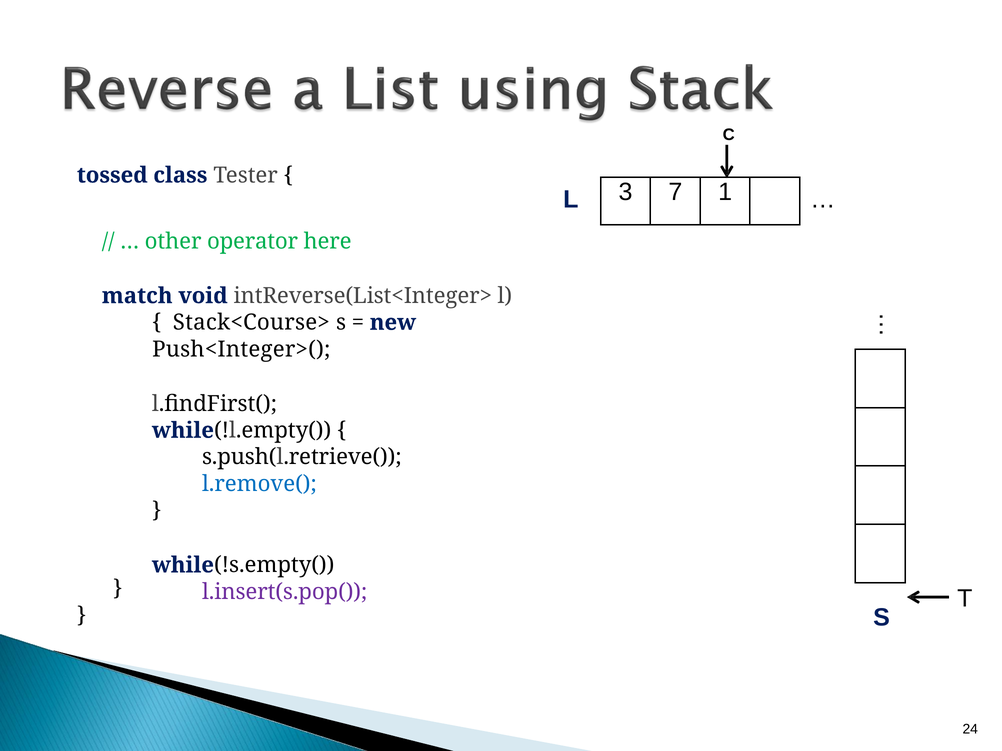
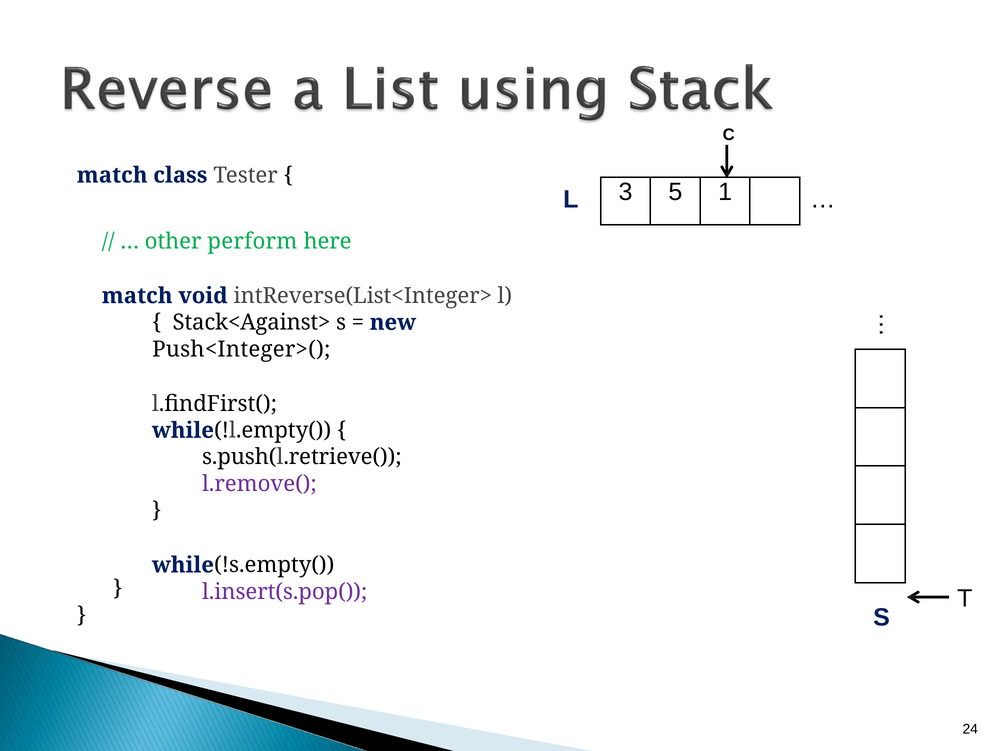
tossed at (112, 175): tossed -> match
7: 7 -> 5
operator: operator -> perform
Stack<Course>: Stack<Course> -> Stack<Against>
l.remove( colour: blue -> purple
